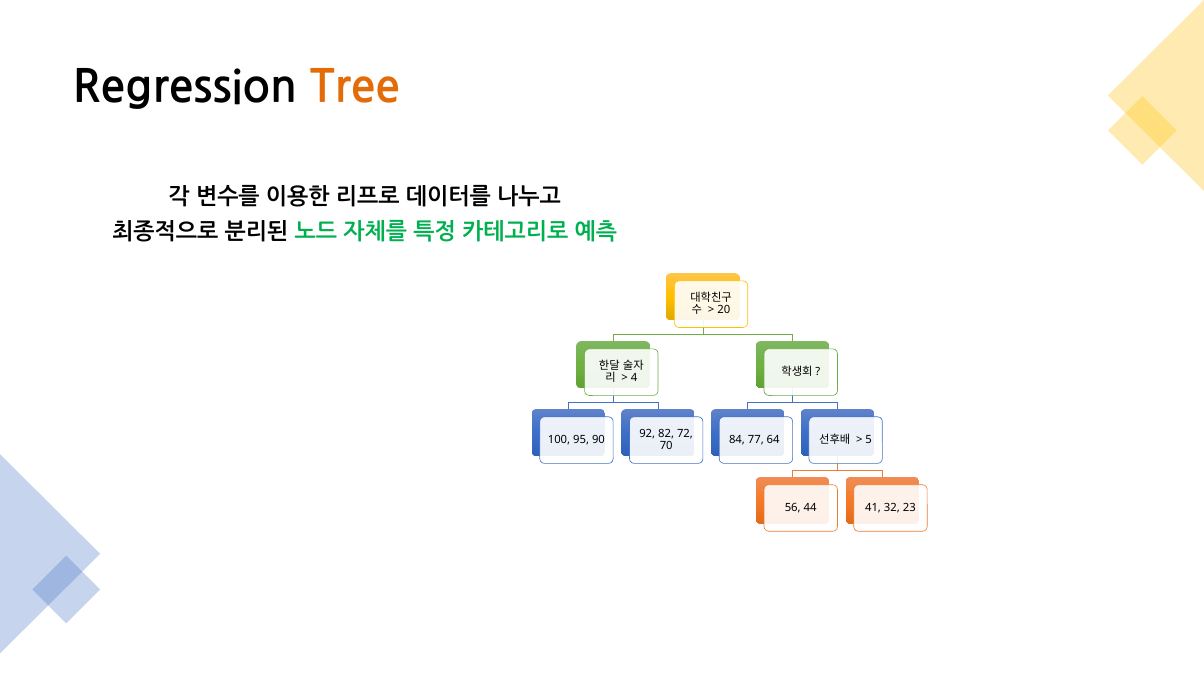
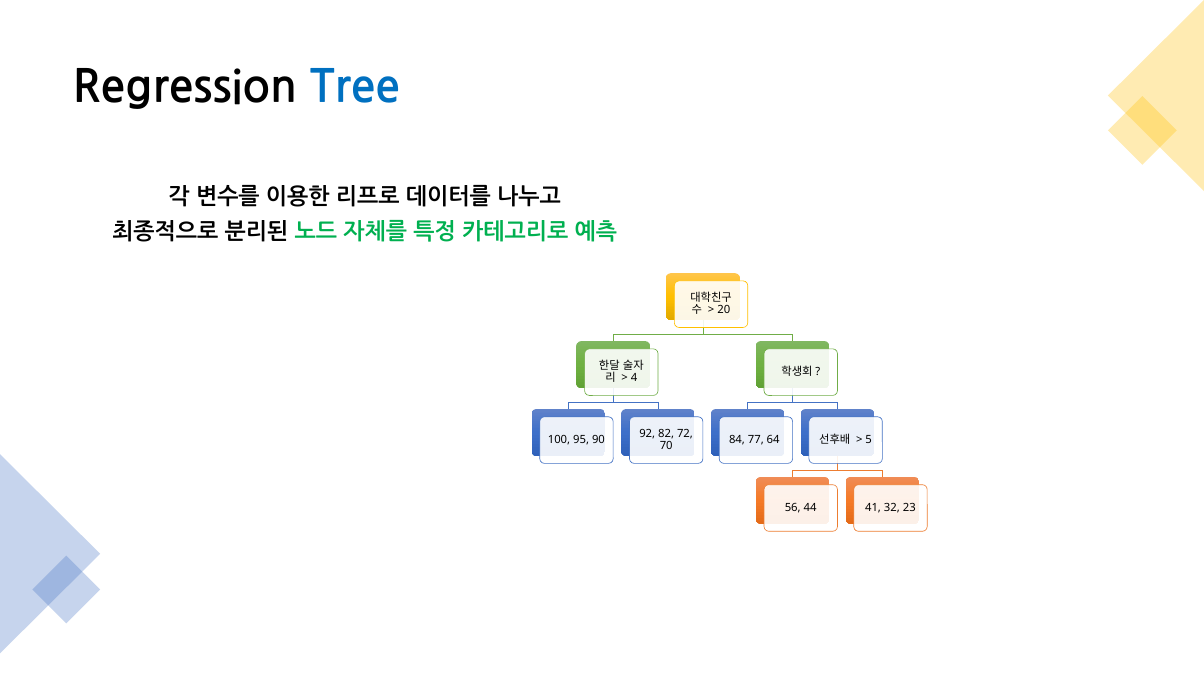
Tree colour: orange -> blue
